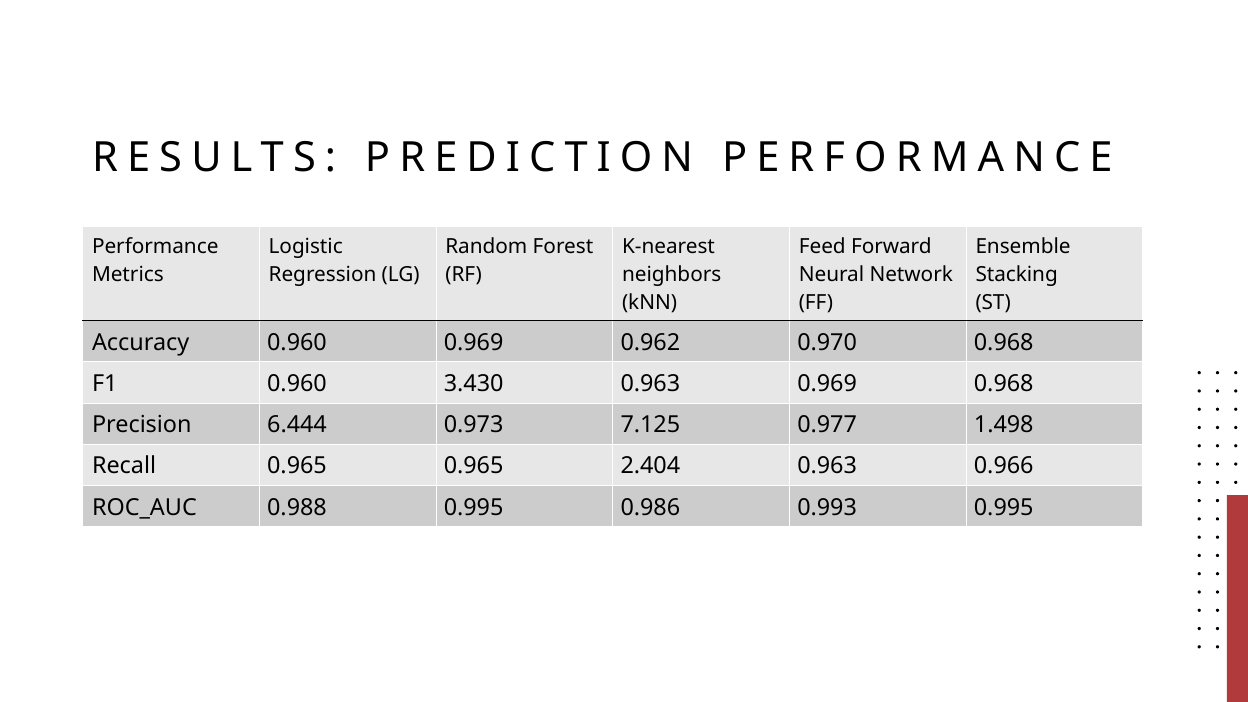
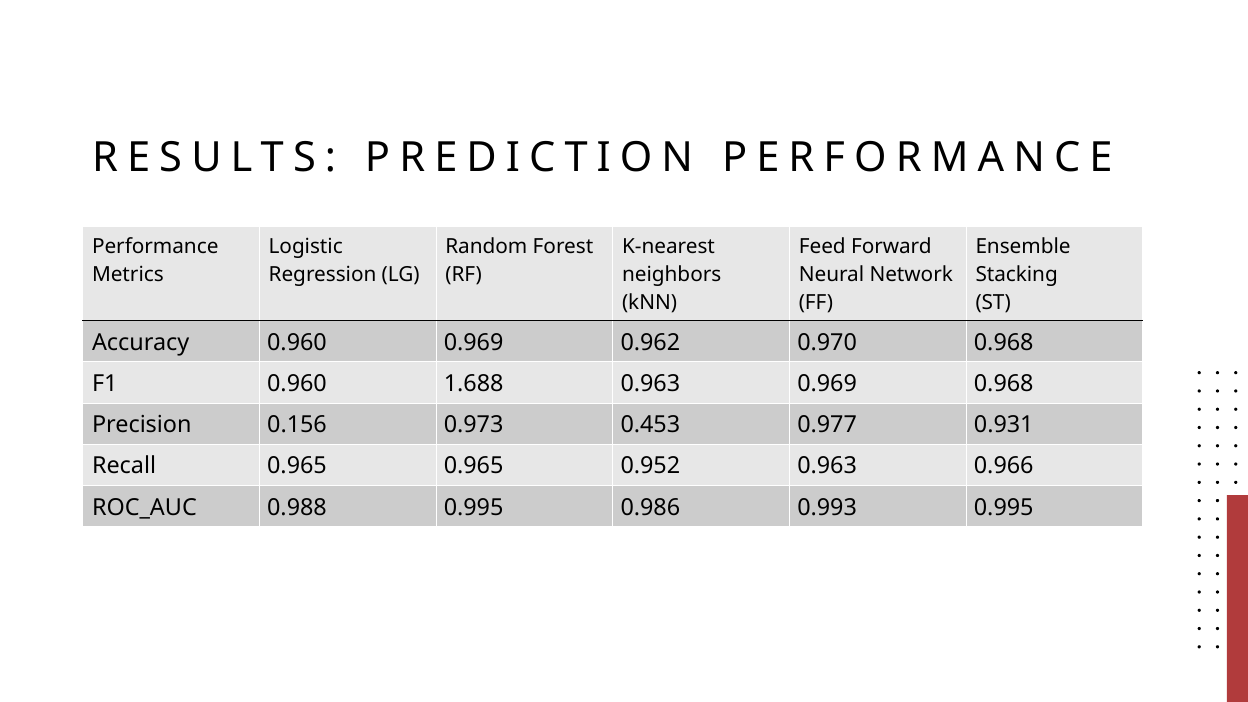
3.430: 3.430 -> 1.688
6.444: 6.444 -> 0.156
7.125: 7.125 -> 0.453
1.498: 1.498 -> 0.931
2.404: 2.404 -> 0.952
